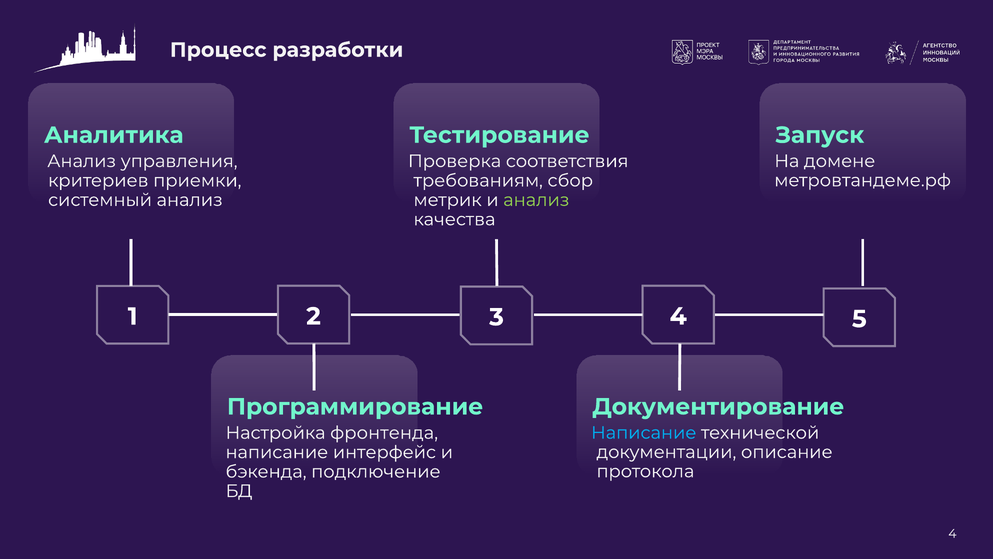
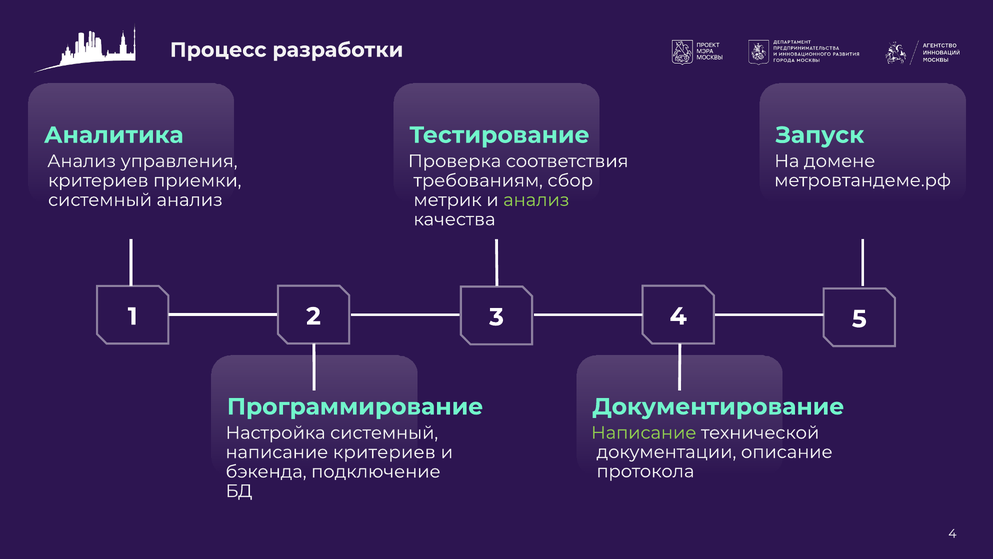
Настройка фронтенда: фронтенда -> системный
Написание at (644, 432) colour: light blue -> light green
написание интерфейс: интерфейс -> критериев
